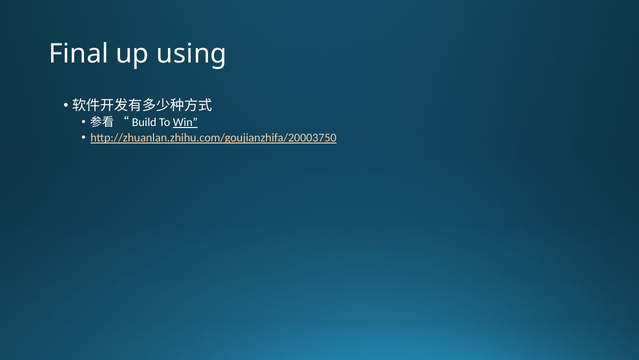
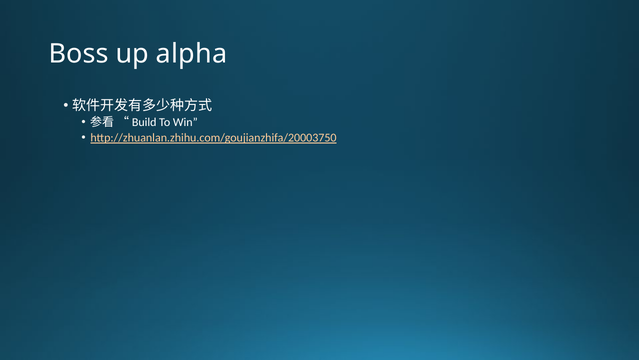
Final: Final -> Boss
using: using -> alpha
Win underline: present -> none
